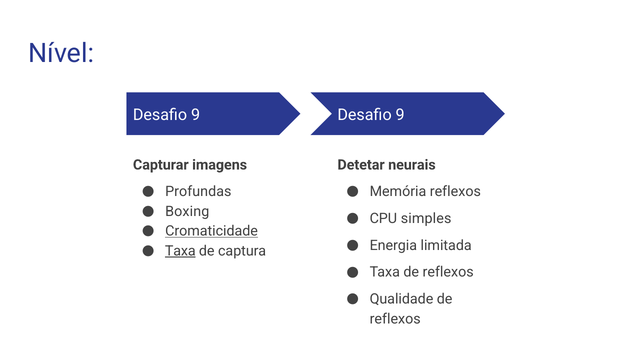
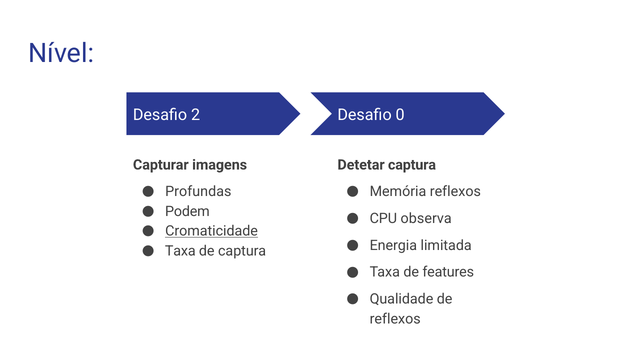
9 at (196, 115): 9 -> 2
9 at (400, 115): 9 -> 0
Detetar neurais: neurais -> captura
Boxing: Boxing -> Podem
simples: simples -> observa
Taxa at (180, 251) underline: present -> none
Taxa de reflexos: reflexos -> features
